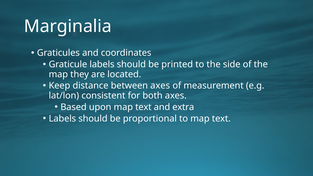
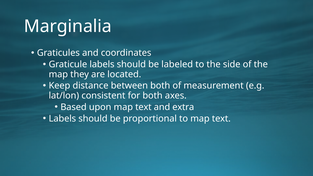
printed: printed -> labeled
between axes: axes -> both
